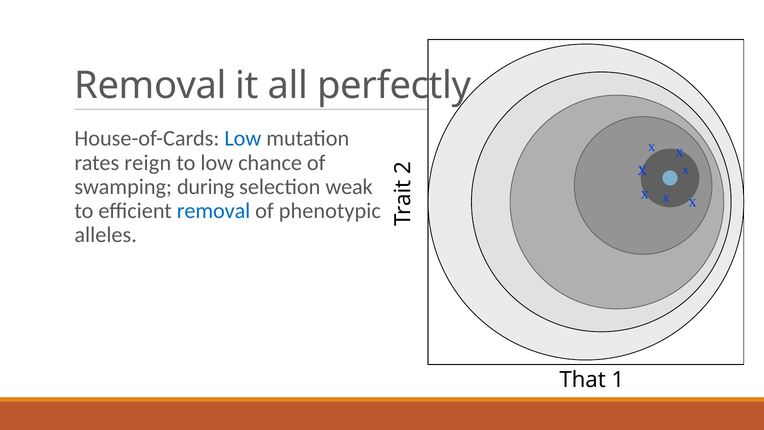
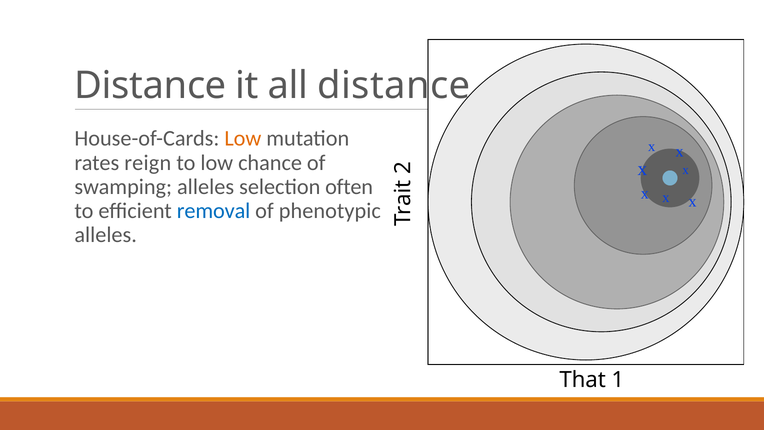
Removal at (151, 86): Removal -> Distance
all perfectly: perfectly -> distance
Low at (243, 138) colour: blue -> orange
swamping during: during -> alleles
weak: weak -> often
